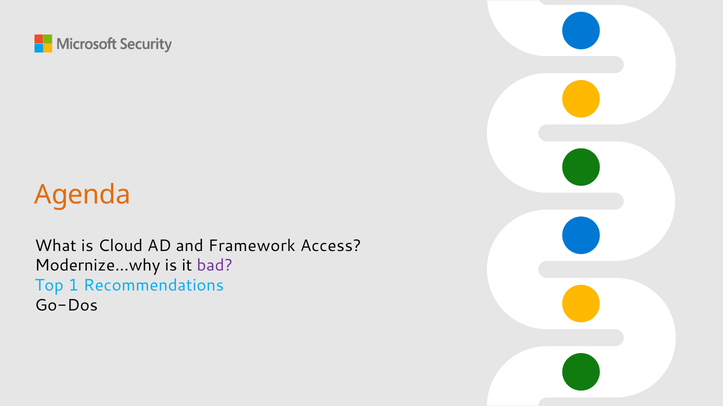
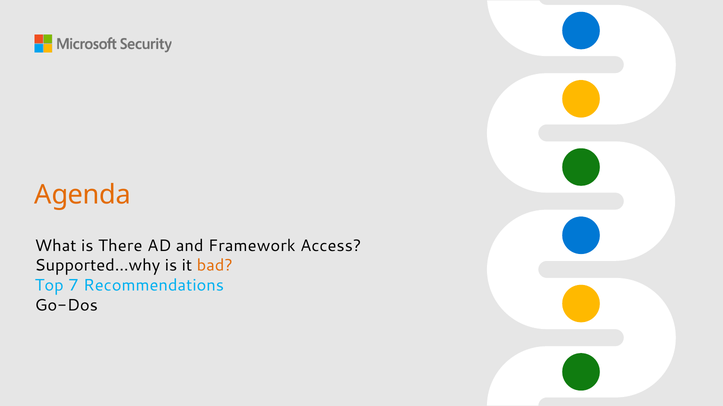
Cloud: Cloud -> There
Modernize…why: Modernize…why -> Supported…why
bad colour: purple -> orange
1: 1 -> 7
